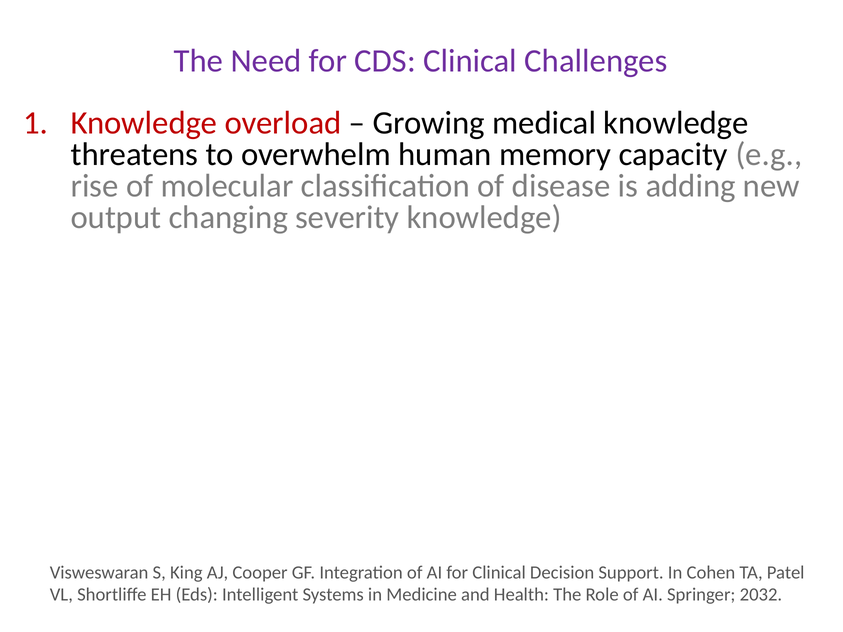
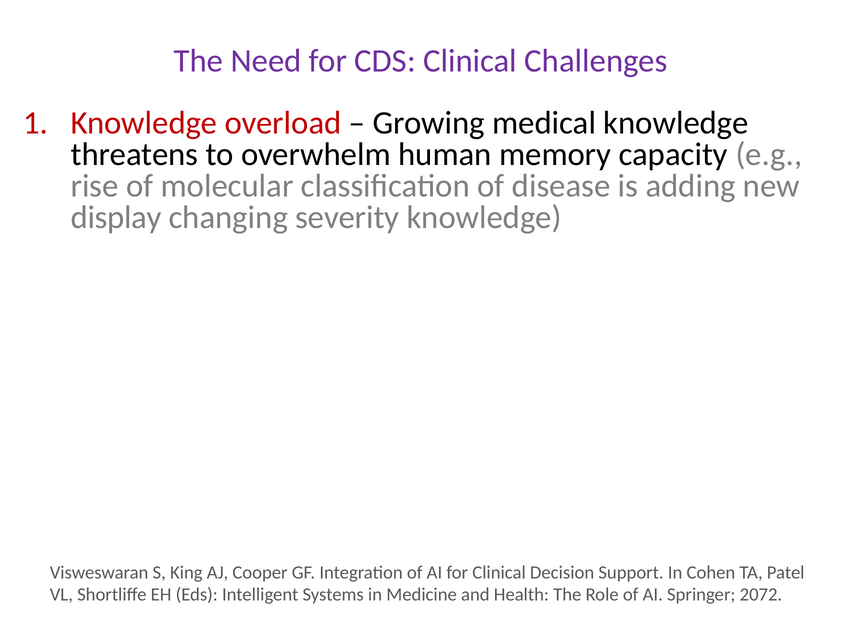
output: output -> display
2032: 2032 -> 2072
